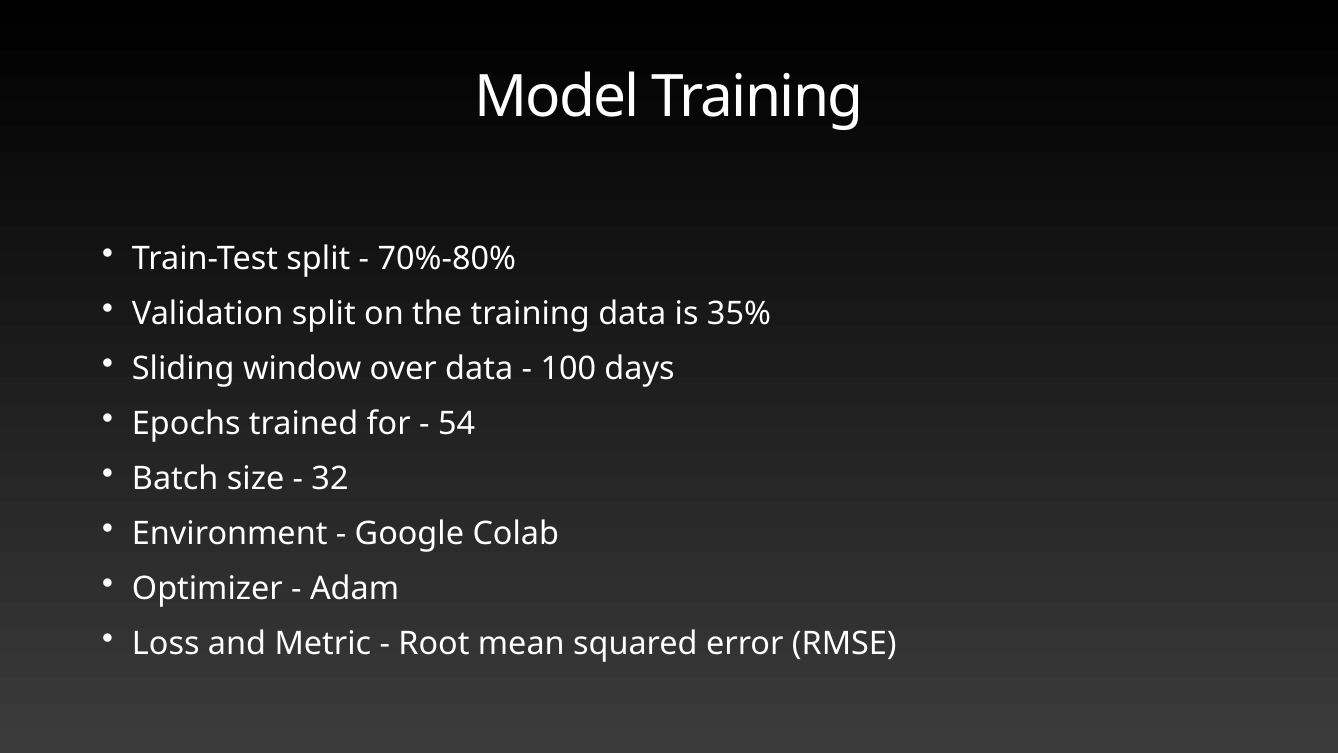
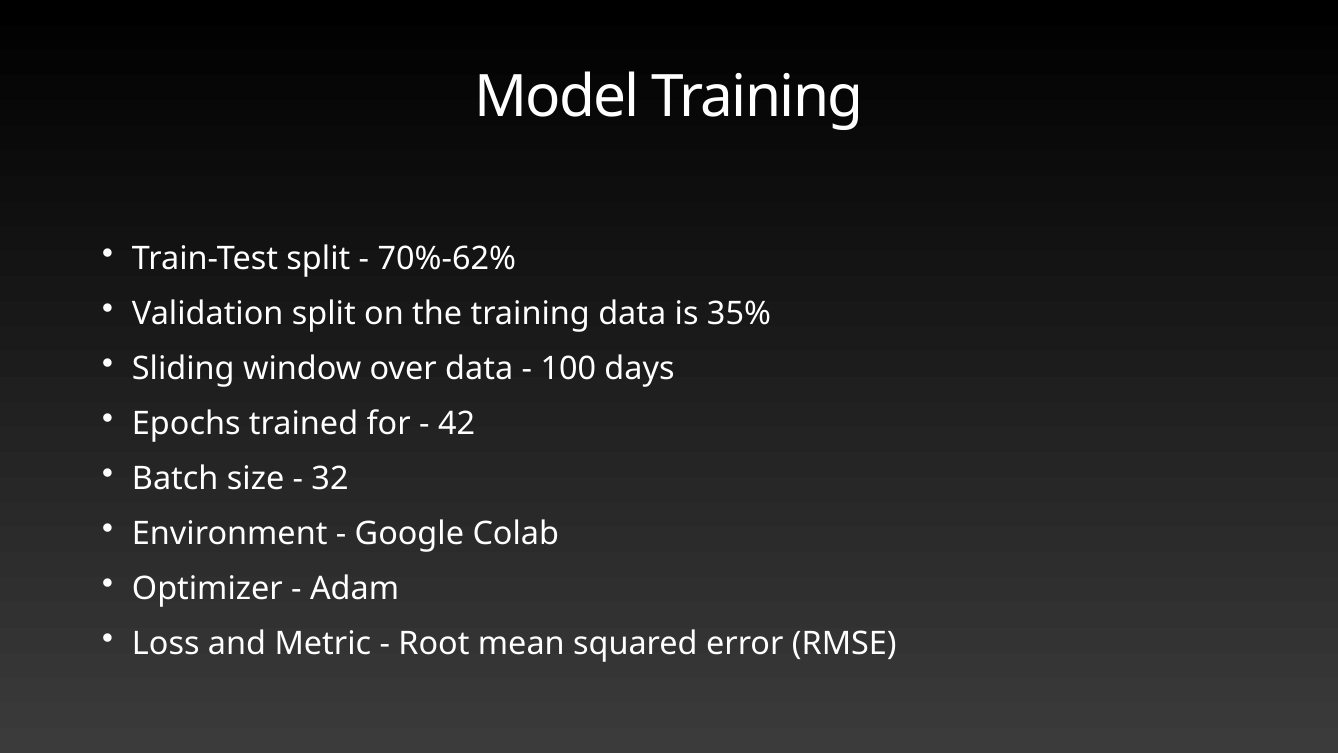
70%-80%: 70%-80% -> 70%-62%
54: 54 -> 42
